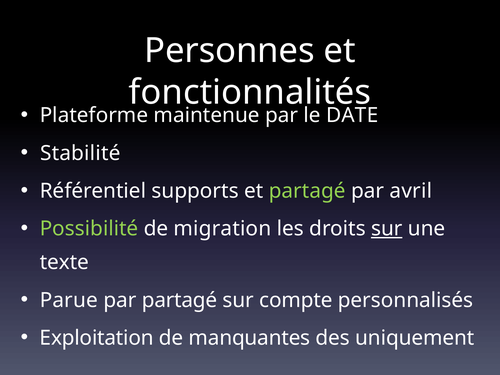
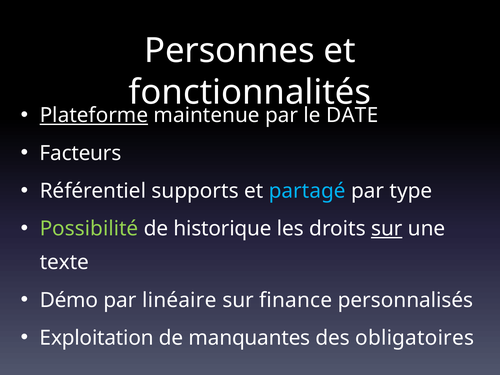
Plateforme underline: none -> present
Stabilité: Stabilité -> Facteurs
partagé at (307, 191) colour: light green -> light blue
avril: avril -> type
migration: migration -> historique
Parue: Parue -> Démo
par partagé: partagé -> linéaire
compte: compte -> finance
uniquement: uniquement -> obligatoires
